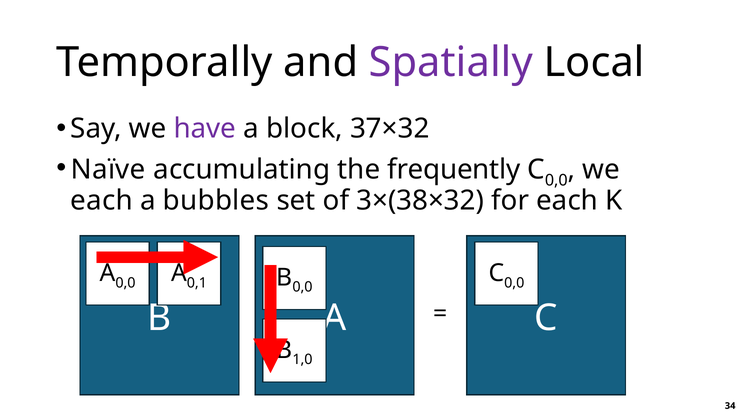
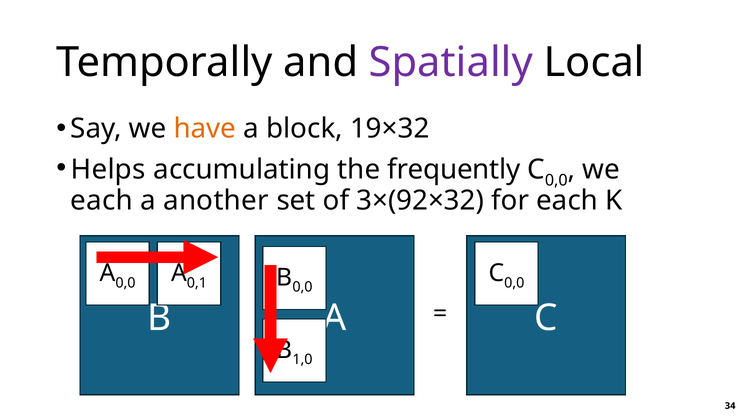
have colour: purple -> orange
37×32: 37×32 -> 19×32
Naïve: Naïve -> Helps
bubbles: bubbles -> another
3×(38×32: 3×(38×32 -> 3×(92×32
